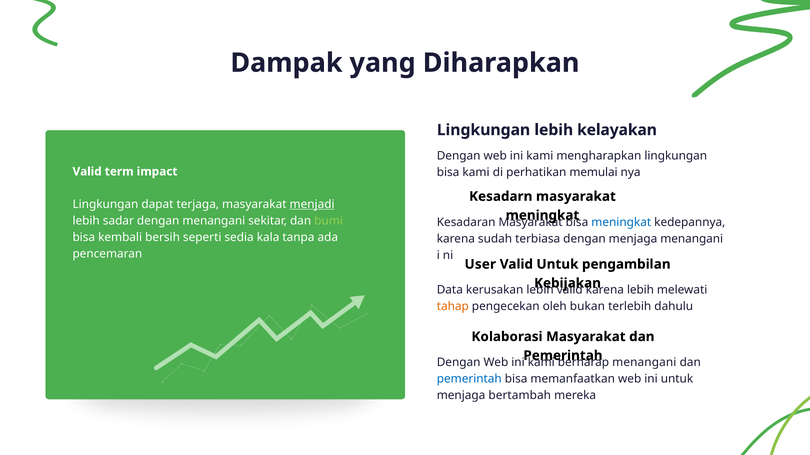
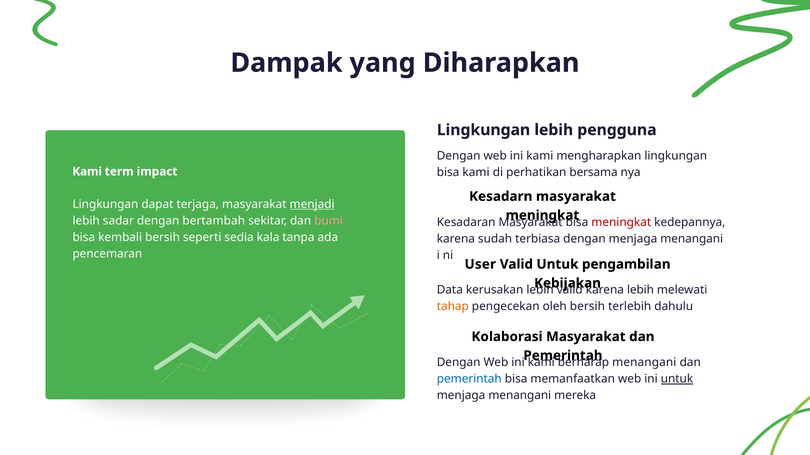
kelayakan: kelayakan -> pengguna
memulai: memulai -> bersama
Valid at (87, 172): Valid -> Kami
dengan menangani: menangani -> bertambah
bumi colour: light green -> pink
meningkat at (621, 223) colour: blue -> red
oleh bukan: bukan -> bersih
untuk at (677, 379) underline: none -> present
bertambah at (520, 396): bertambah -> menangani
